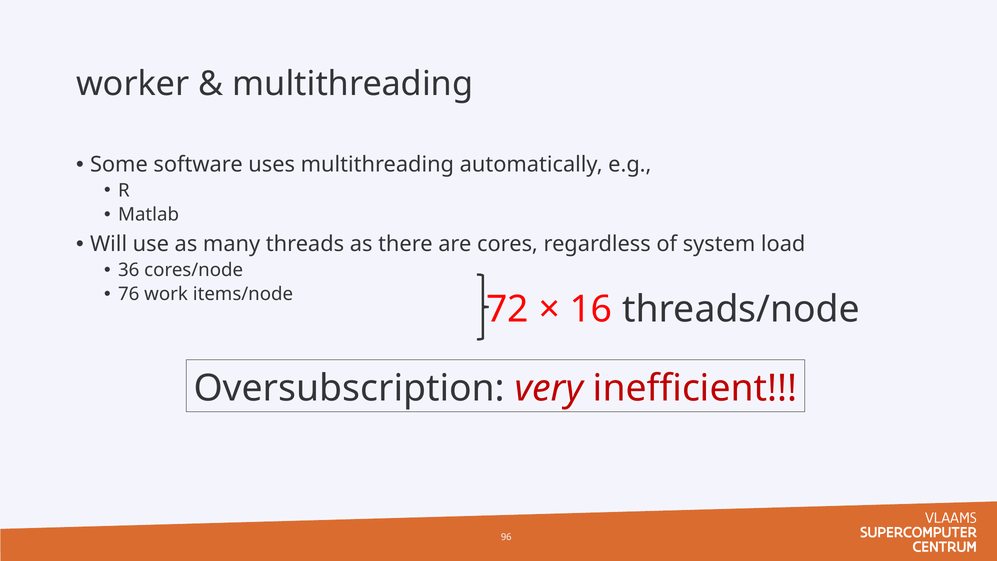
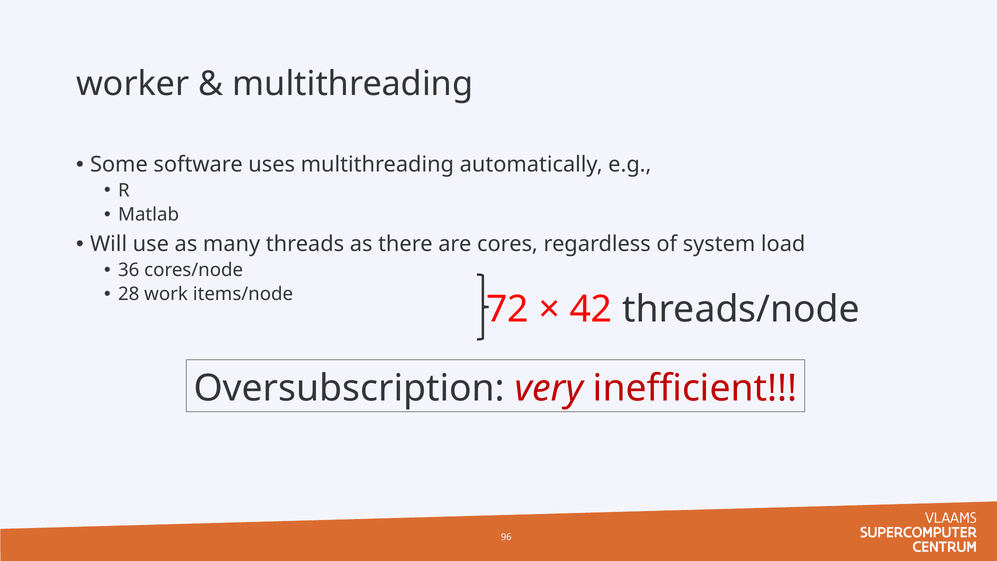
76: 76 -> 28
16: 16 -> 42
